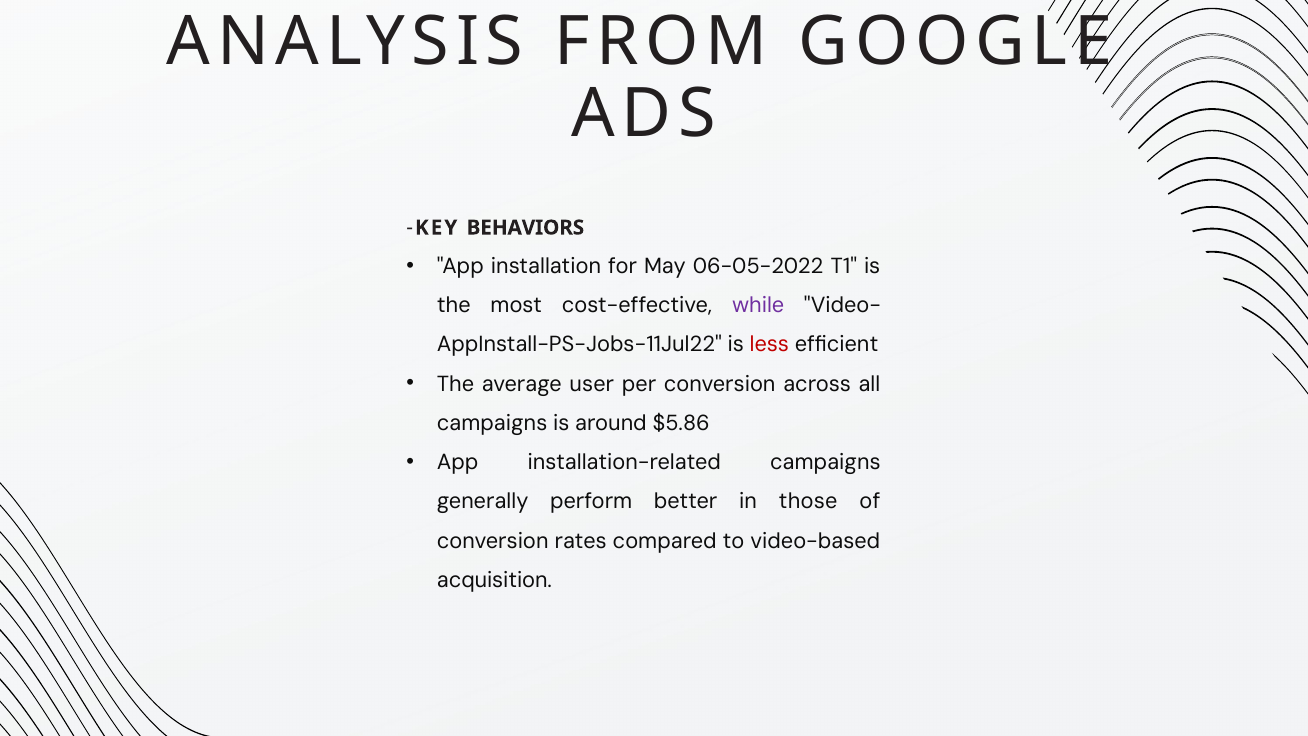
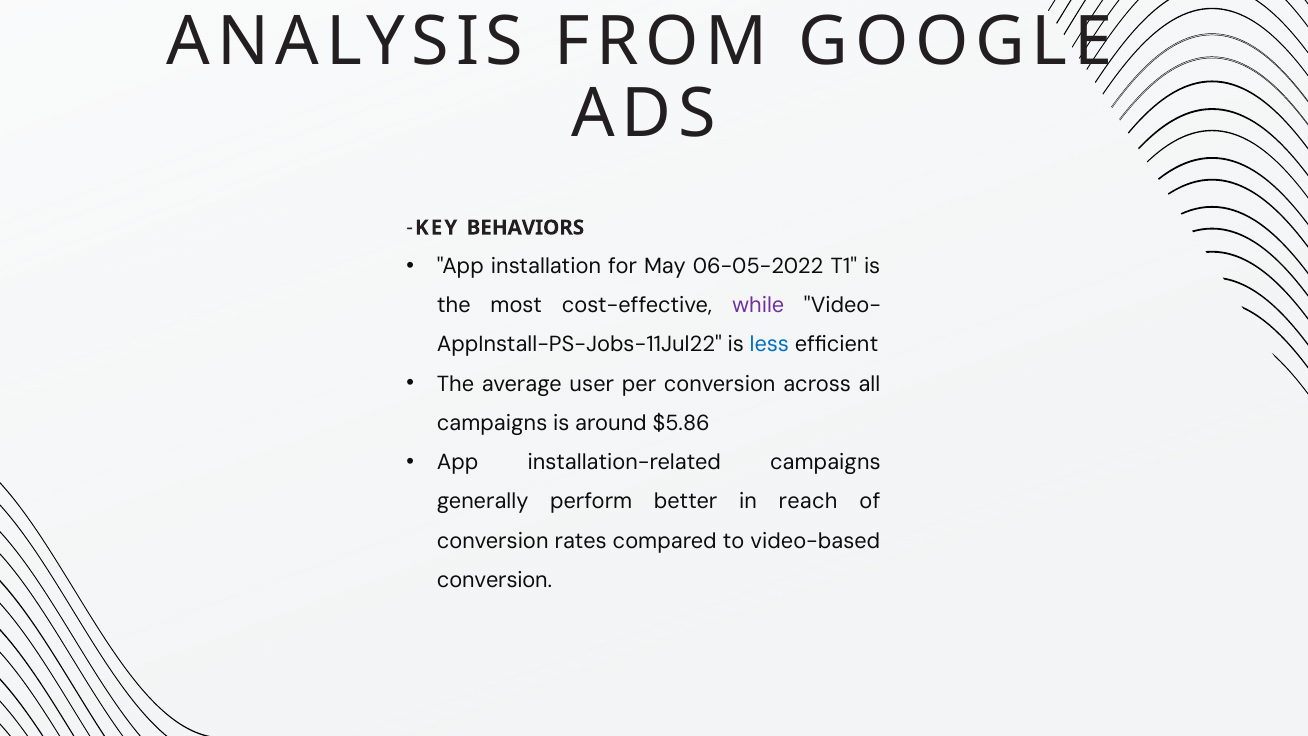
less colour: red -> blue
those: those -> reach
acquisition at (494, 580): acquisition -> conversion
